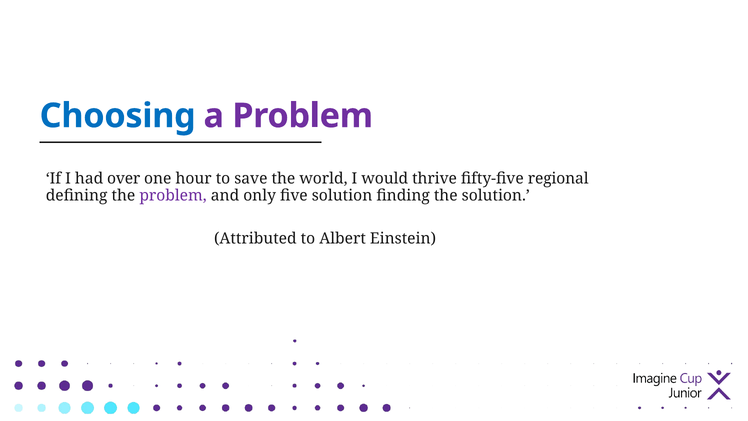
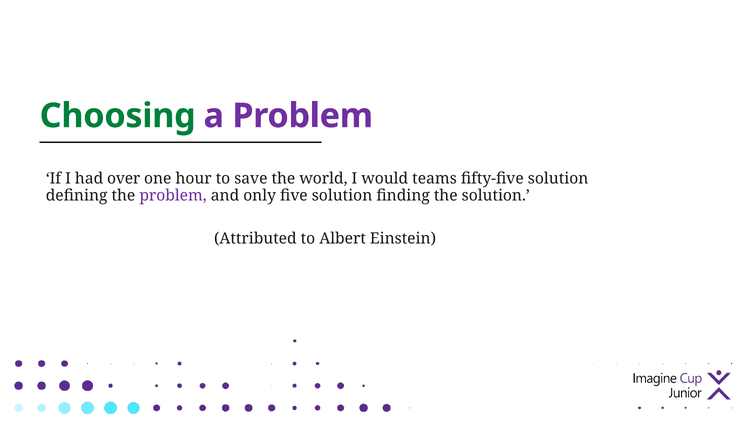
Choosing colour: blue -> green
thrive: thrive -> teams
fifty-five regional: regional -> solution
